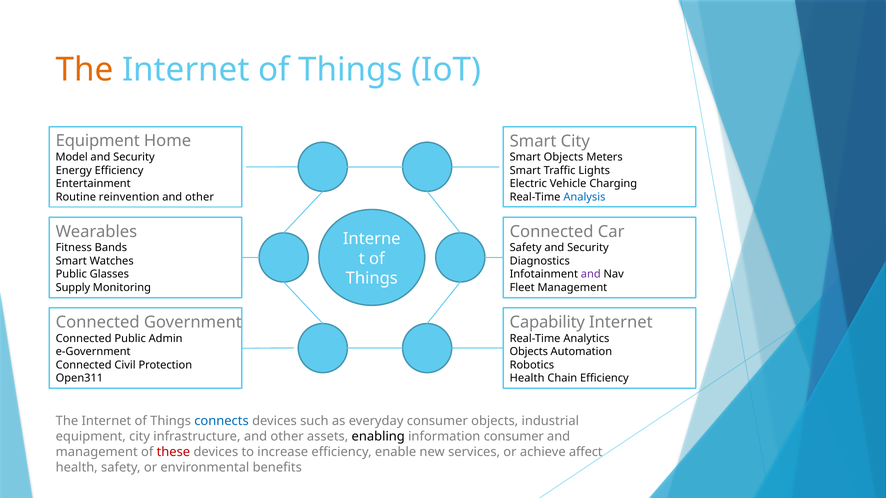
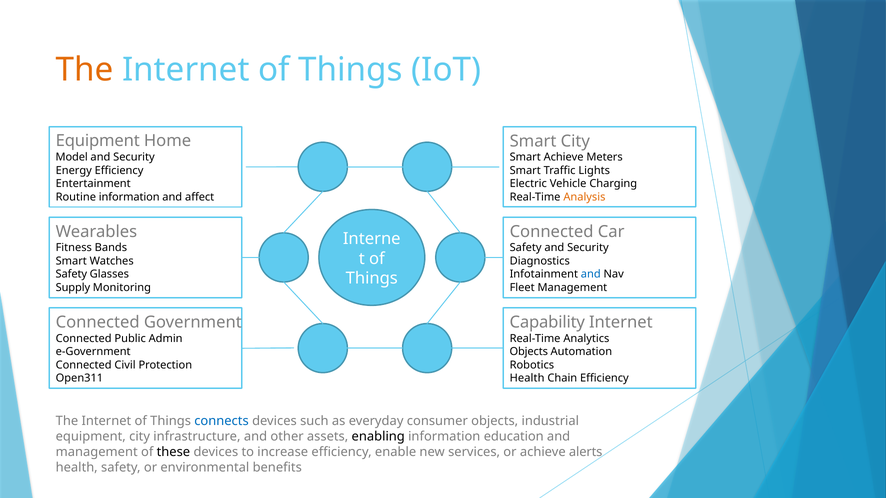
Smart Objects: Objects -> Achieve
Routine reinvention: reinvention -> information
other at (200, 197): other -> affect
Analysis colour: blue -> orange
Public at (71, 275): Public -> Safety
and at (591, 275) colour: purple -> blue
information consumer: consumer -> education
these colour: red -> black
affect: affect -> alerts
